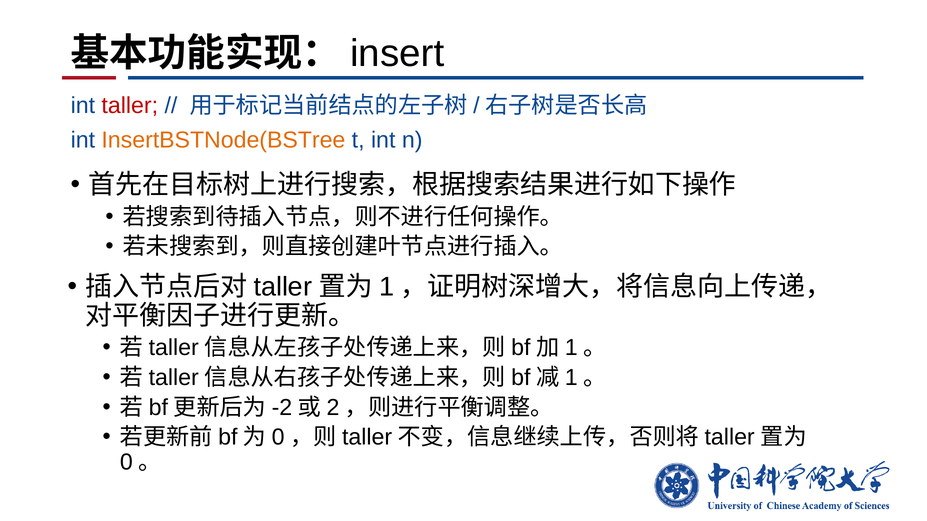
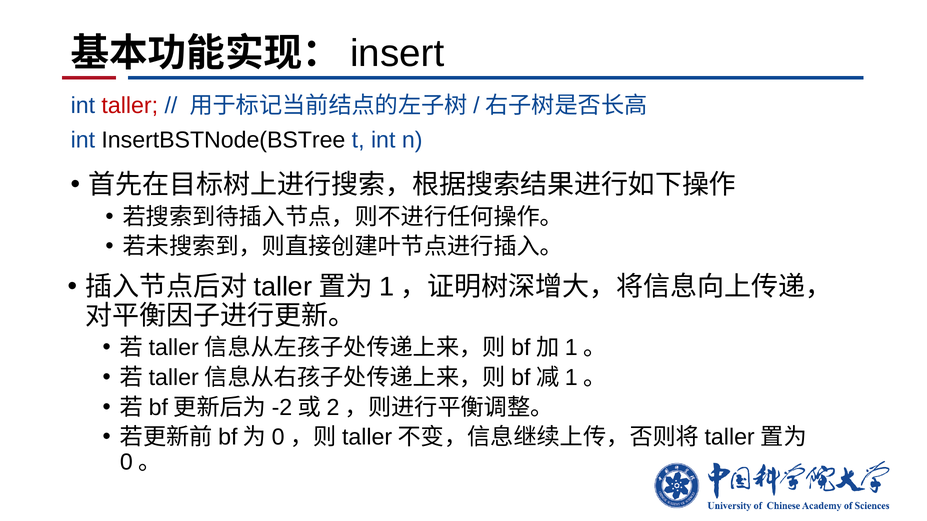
InsertBSTNode(BSTree colour: orange -> black
